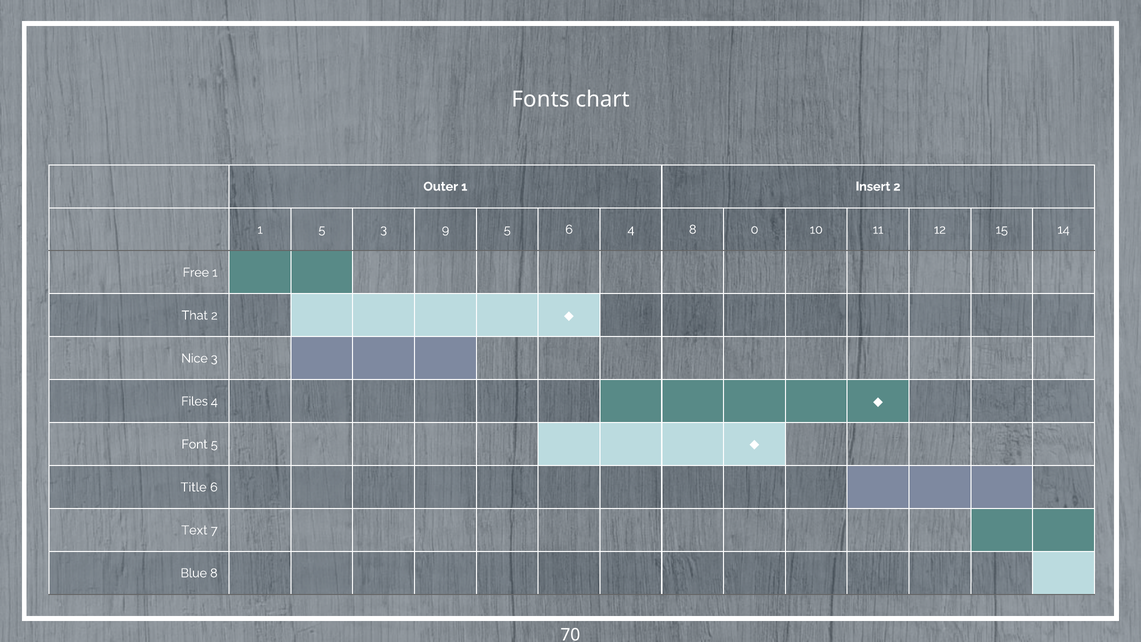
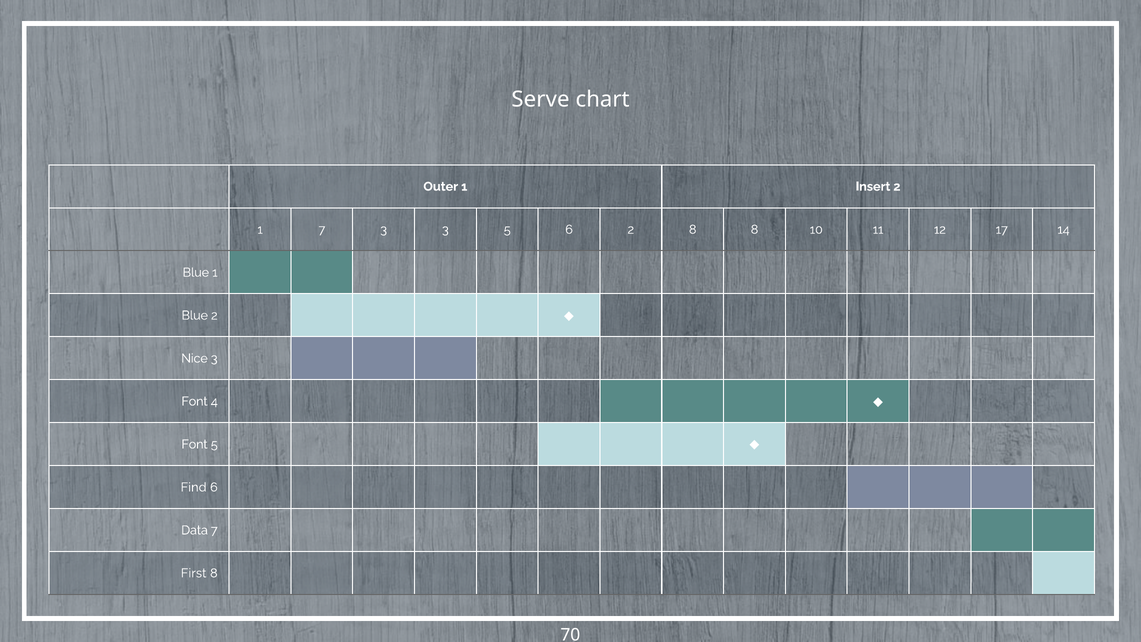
Fonts: Fonts -> Serve
1 5: 5 -> 7
3 9: 9 -> 3
6 4: 4 -> 2
8 0: 0 -> 8
15: 15 -> 17
Free at (196, 272): Free -> Blue
That at (195, 315): That -> Blue
Files at (195, 401): Files -> Font
Title: Title -> Find
Text: Text -> Data
Blue: Blue -> First
